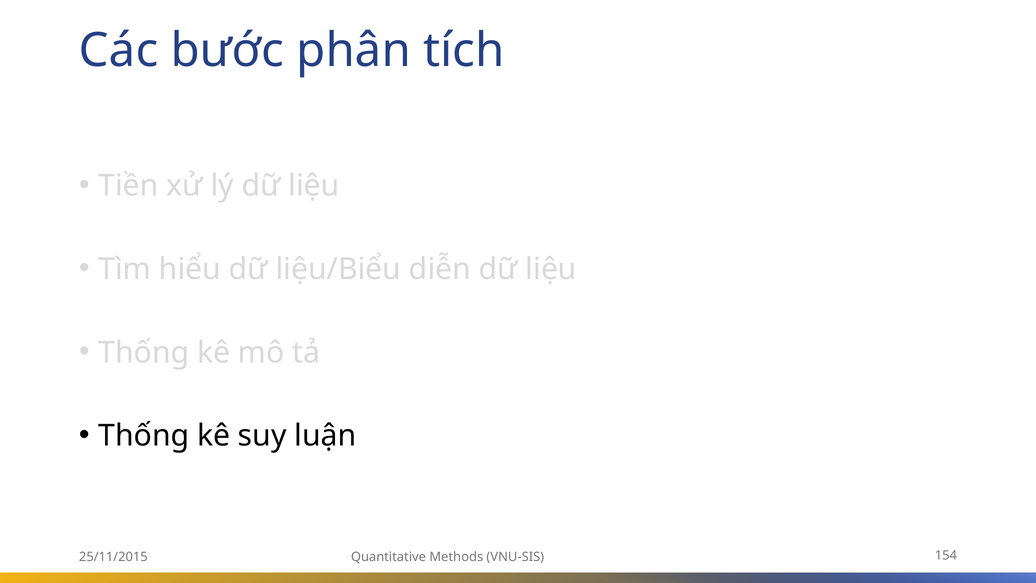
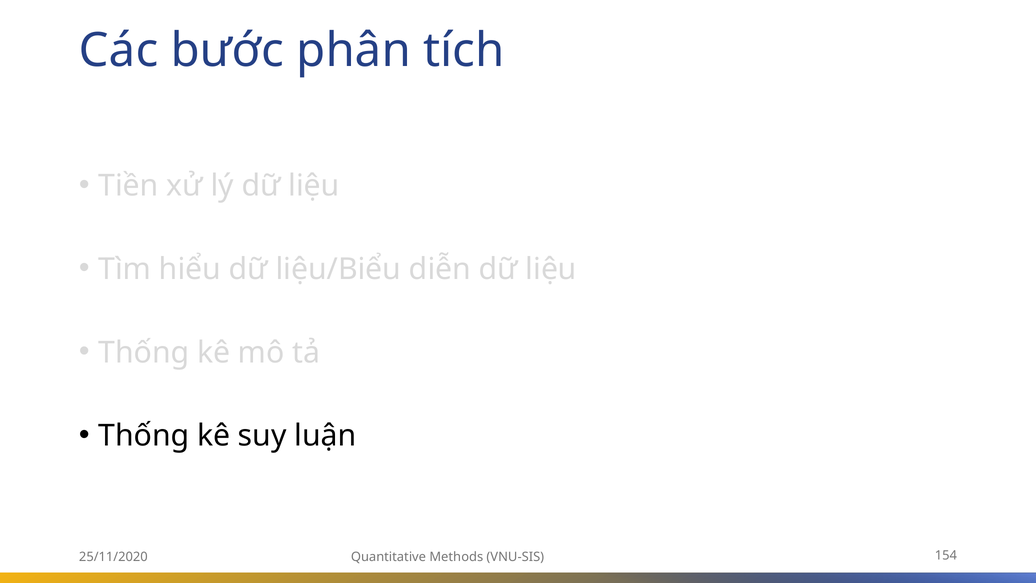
25/11/2015: 25/11/2015 -> 25/11/2020
